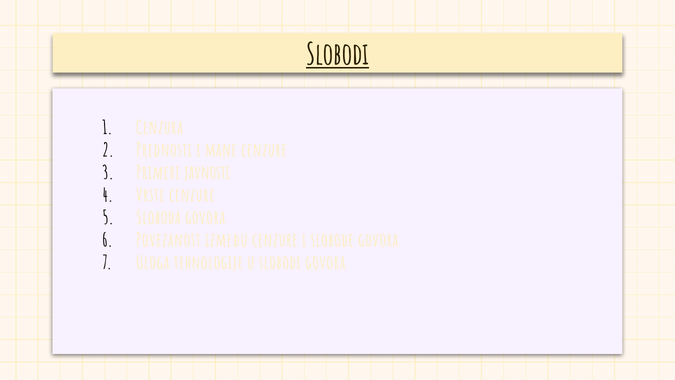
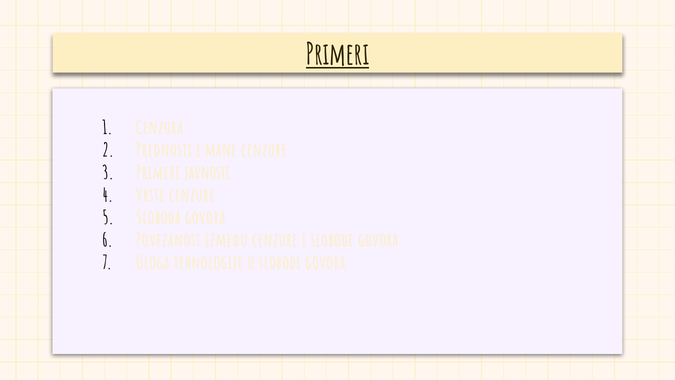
Slobodi at (338, 55): Slobodi -> Primeri
